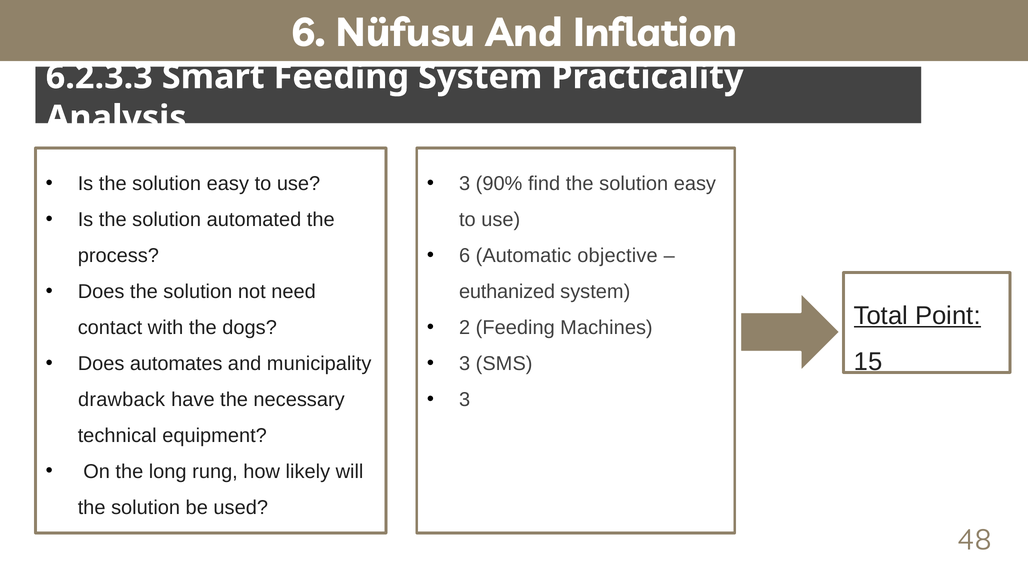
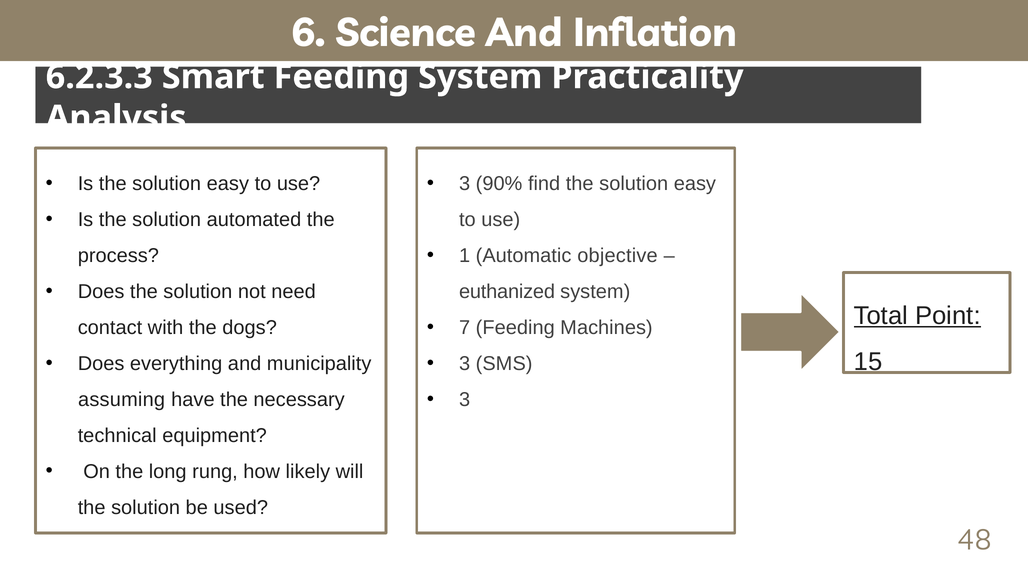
Nüfusu: Nüfusu -> Science
6 at (465, 256): 6 -> 1
2: 2 -> 7
automates: automates -> everything
drawback: drawback -> assuming
